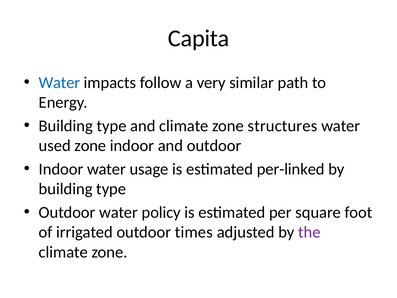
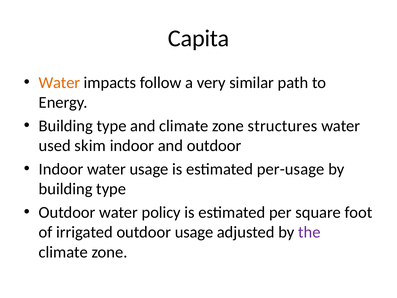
Water at (59, 83) colour: blue -> orange
used zone: zone -> skim
per-linked: per-linked -> per-usage
outdoor times: times -> usage
